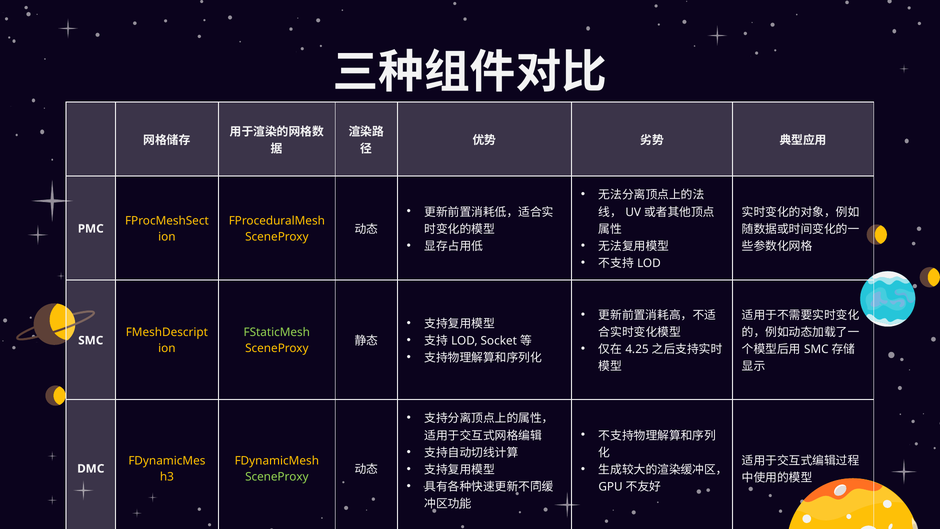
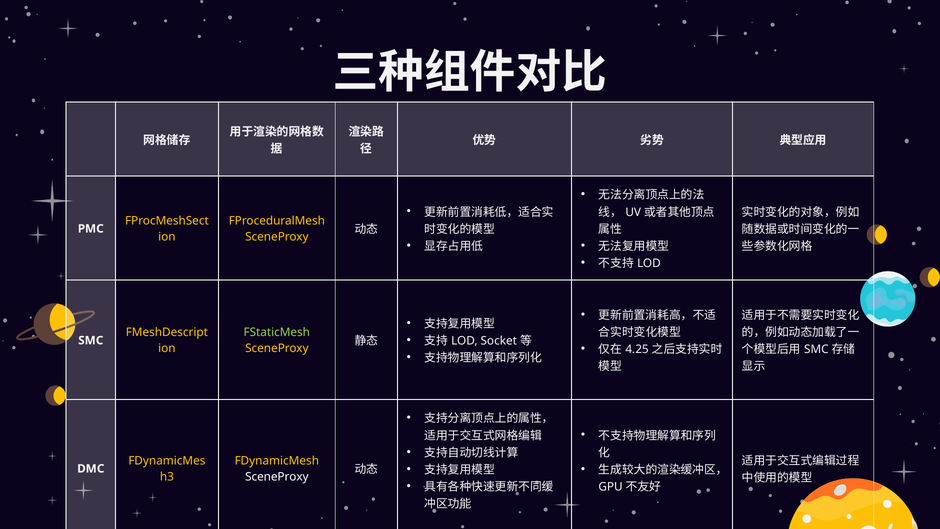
SceneProxy at (277, 476) colour: light green -> white
